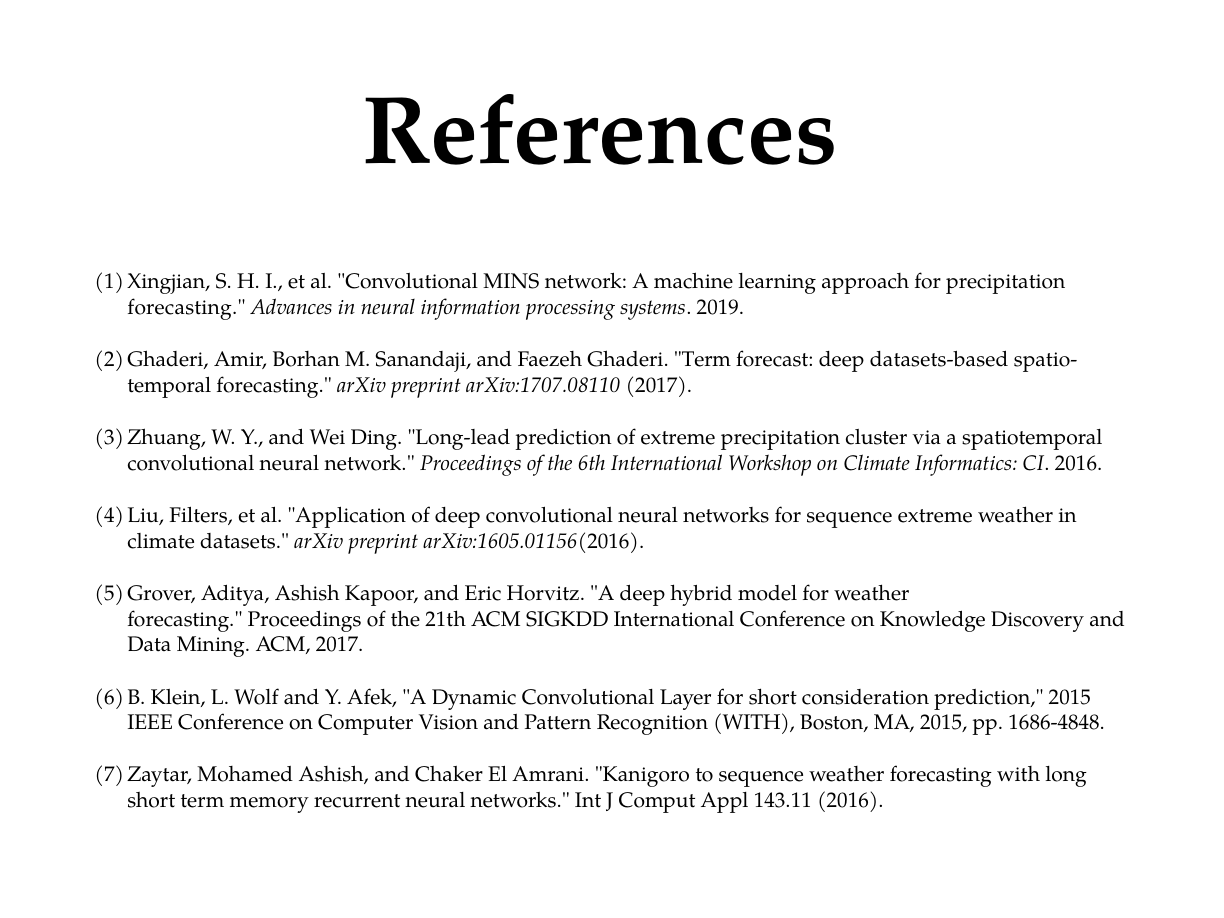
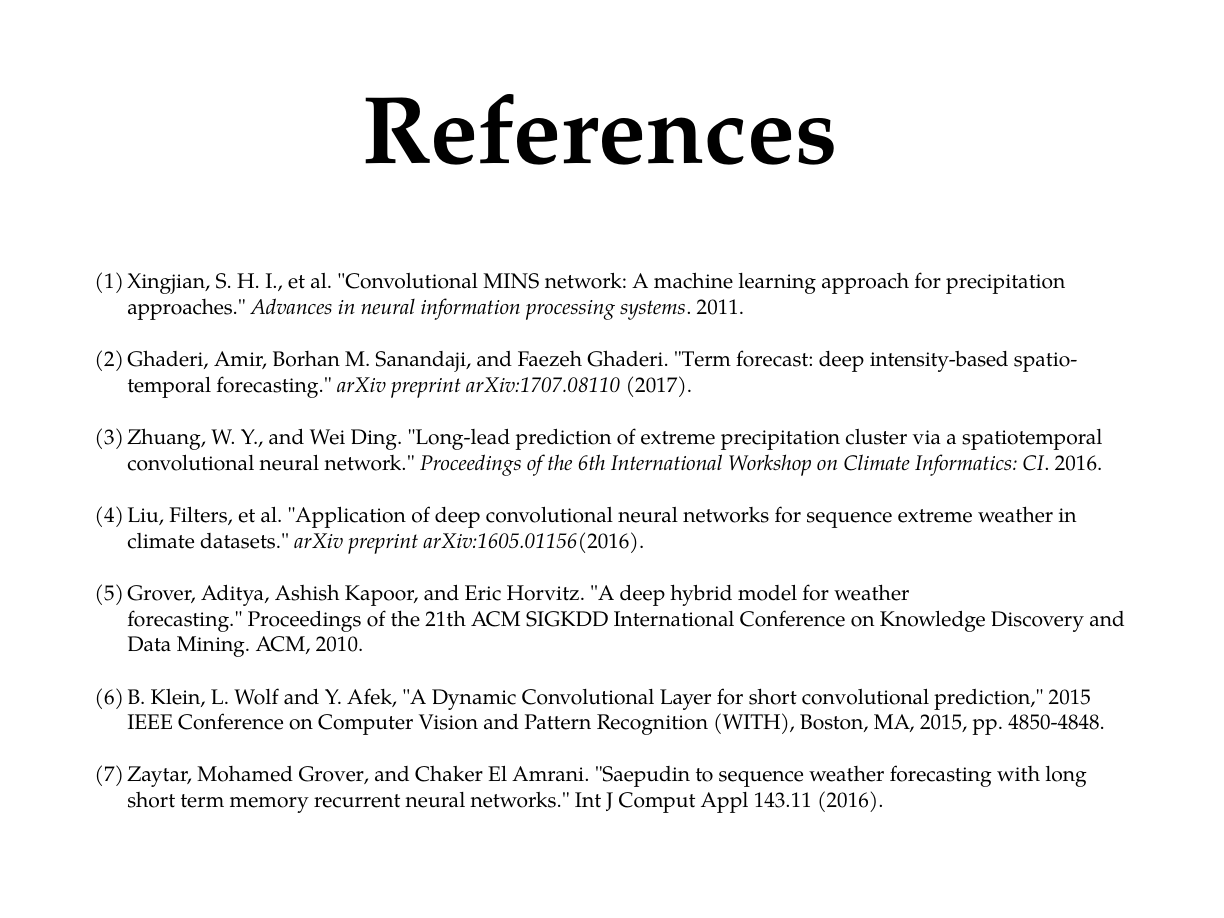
forecasting at (186, 307): forecasting -> approaches
2019: 2019 -> 2011
datasets-based: datasets-based -> intensity-based
ACM 2017: 2017 -> 2010
short consideration: consideration -> convolutional
1686-4848: 1686-4848 -> 4850-4848
Mohamed Ashish: Ashish -> Grover
Kanigoro: Kanigoro -> Saepudin
